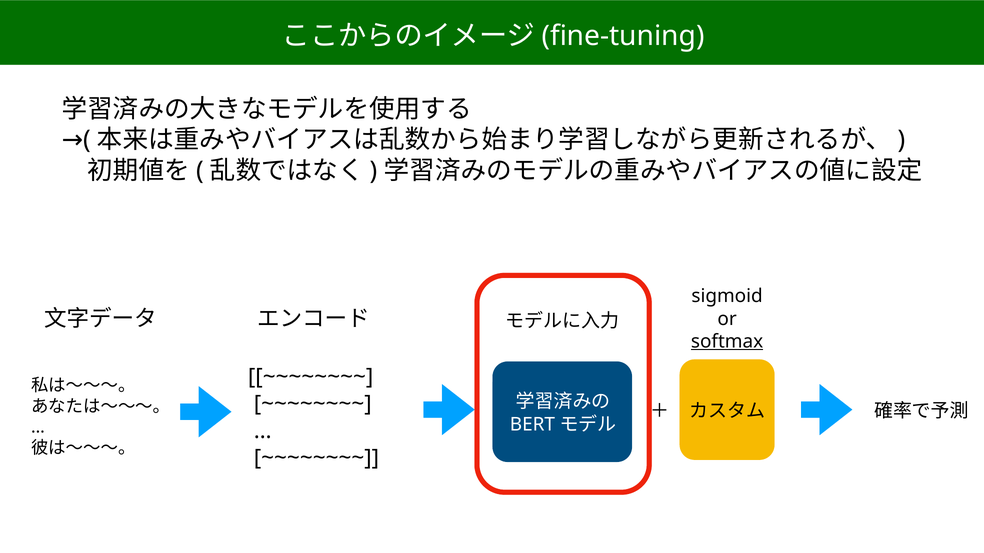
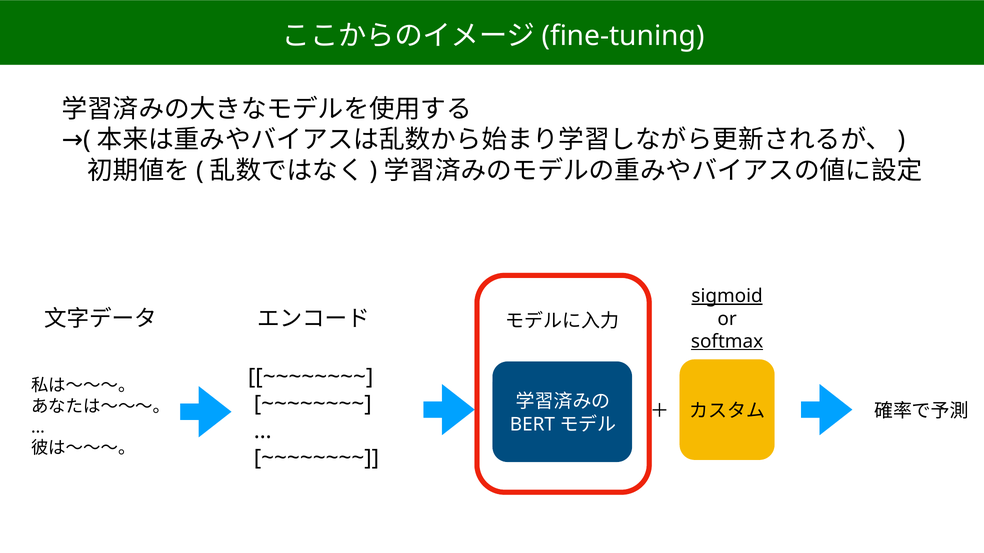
sigmoid underline: none -> present
